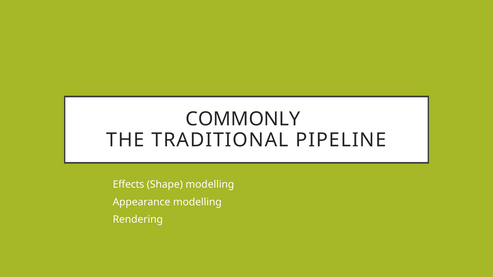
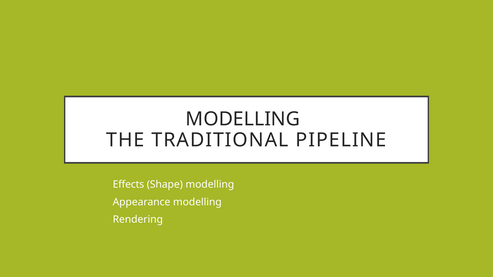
COMMONLY at (243, 119): COMMONLY -> MODELLING
